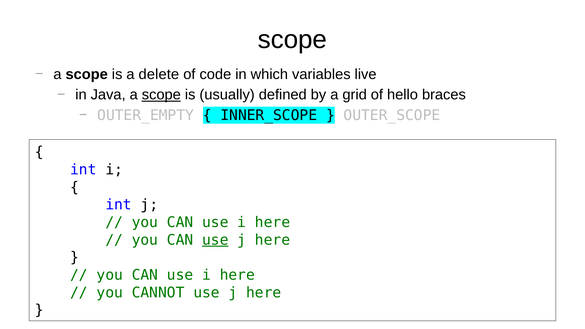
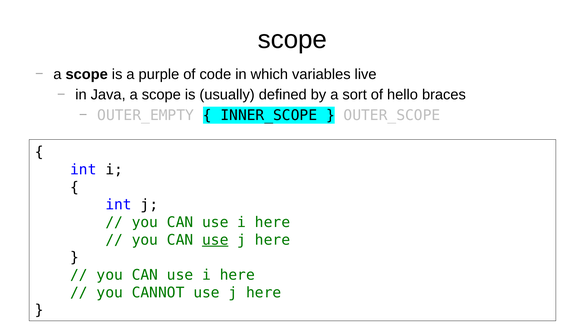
delete: delete -> purple
scope at (161, 95) underline: present -> none
grid: grid -> sort
